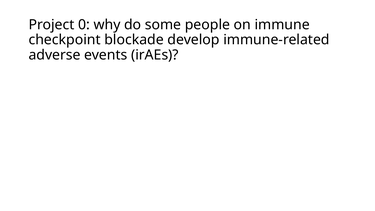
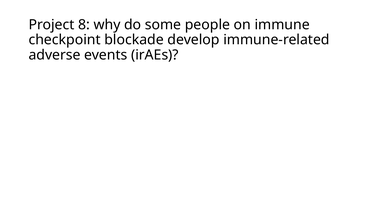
0: 0 -> 8
